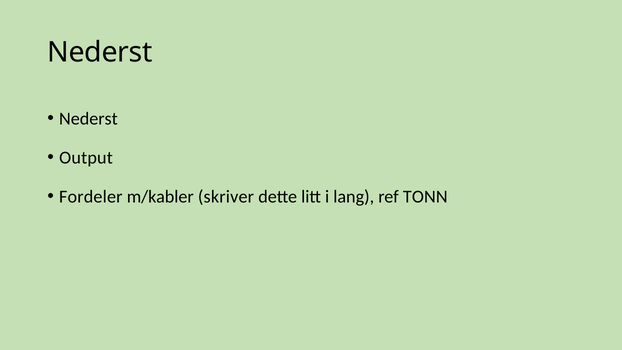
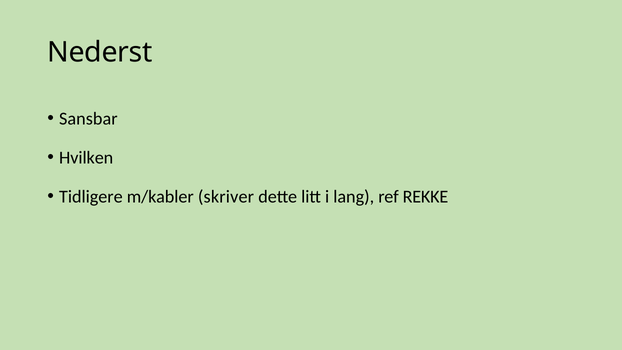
Nederst at (88, 119): Nederst -> Sansbar
Output: Output -> Hvilken
Fordeler: Fordeler -> Tidligere
TONN: TONN -> REKKE
